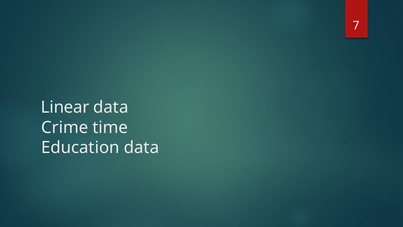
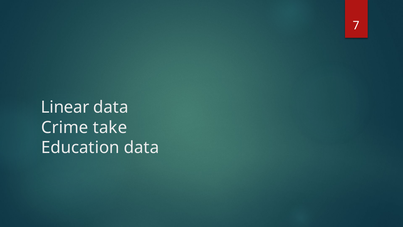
time: time -> take
